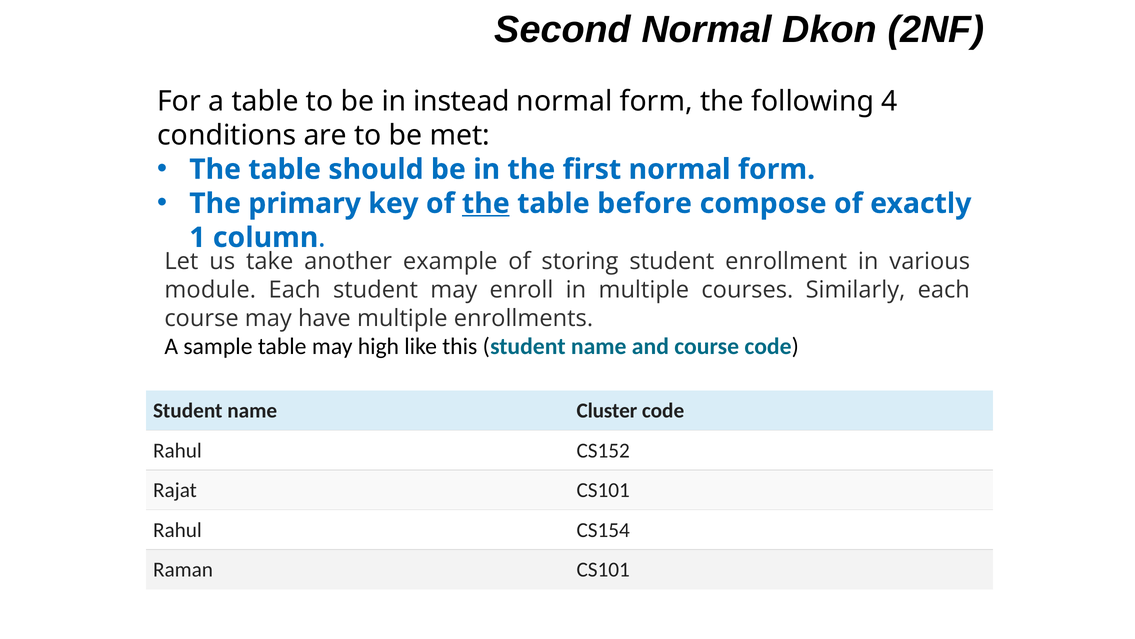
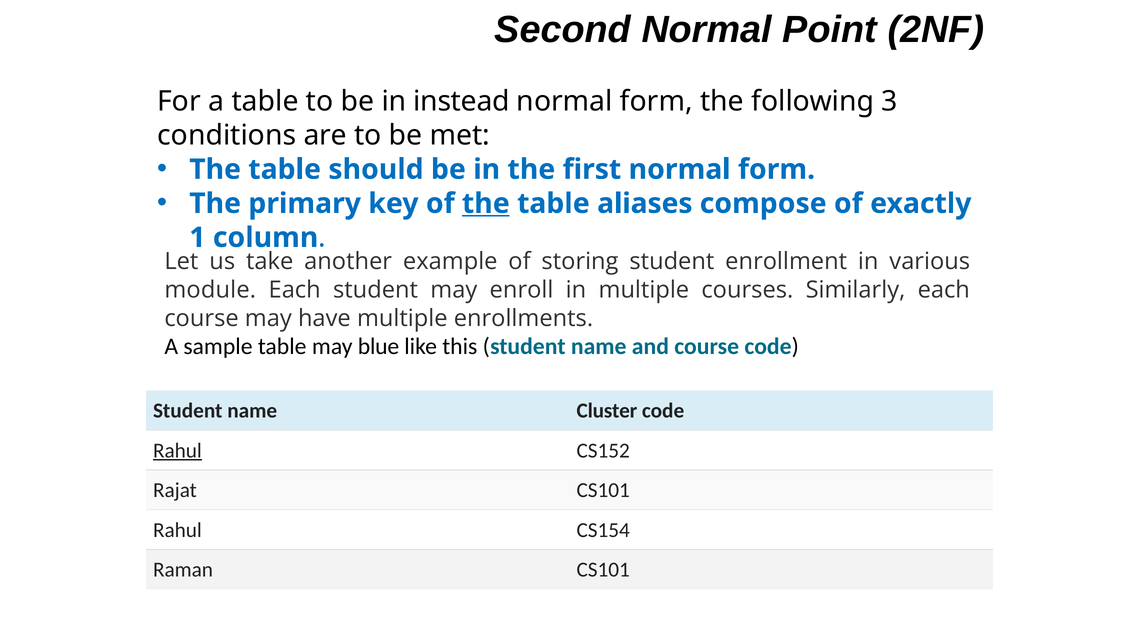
Dkon: Dkon -> Point
4: 4 -> 3
before: before -> aliases
high: high -> blue
Rahul at (177, 450) underline: none -> present
